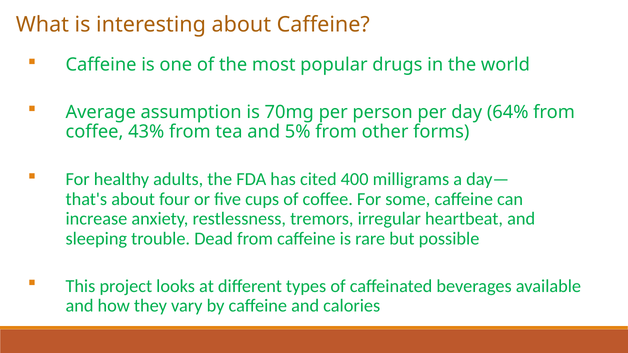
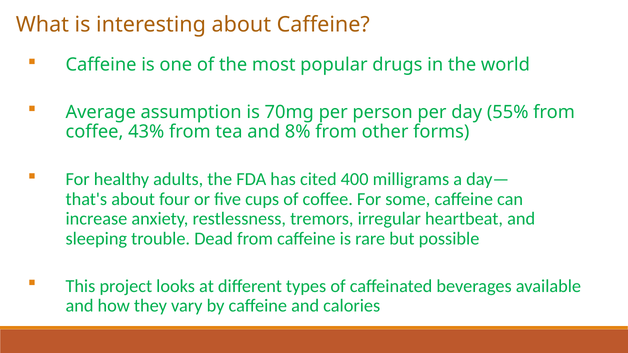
64%: 64% -> 55%
5%: 5% -> 8%
